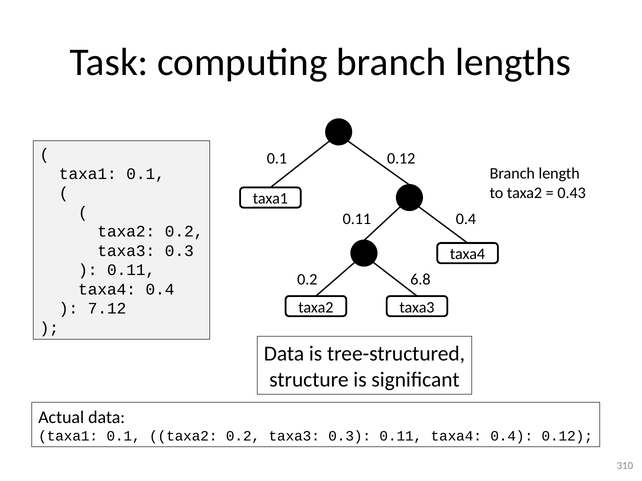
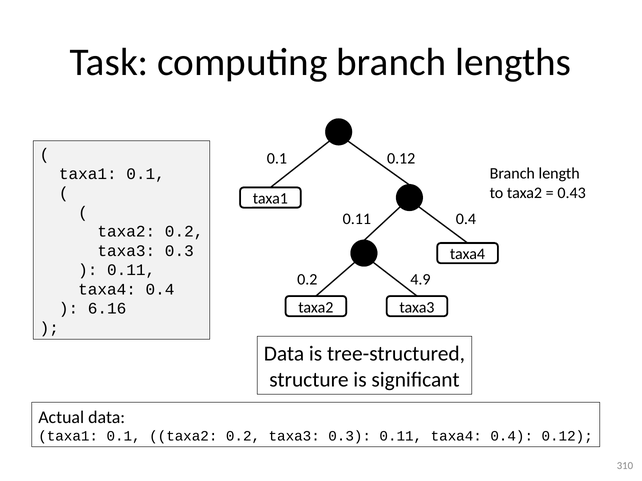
6.8: 6.8 -> 4.9
7.12: 7.12 -> 6.16
